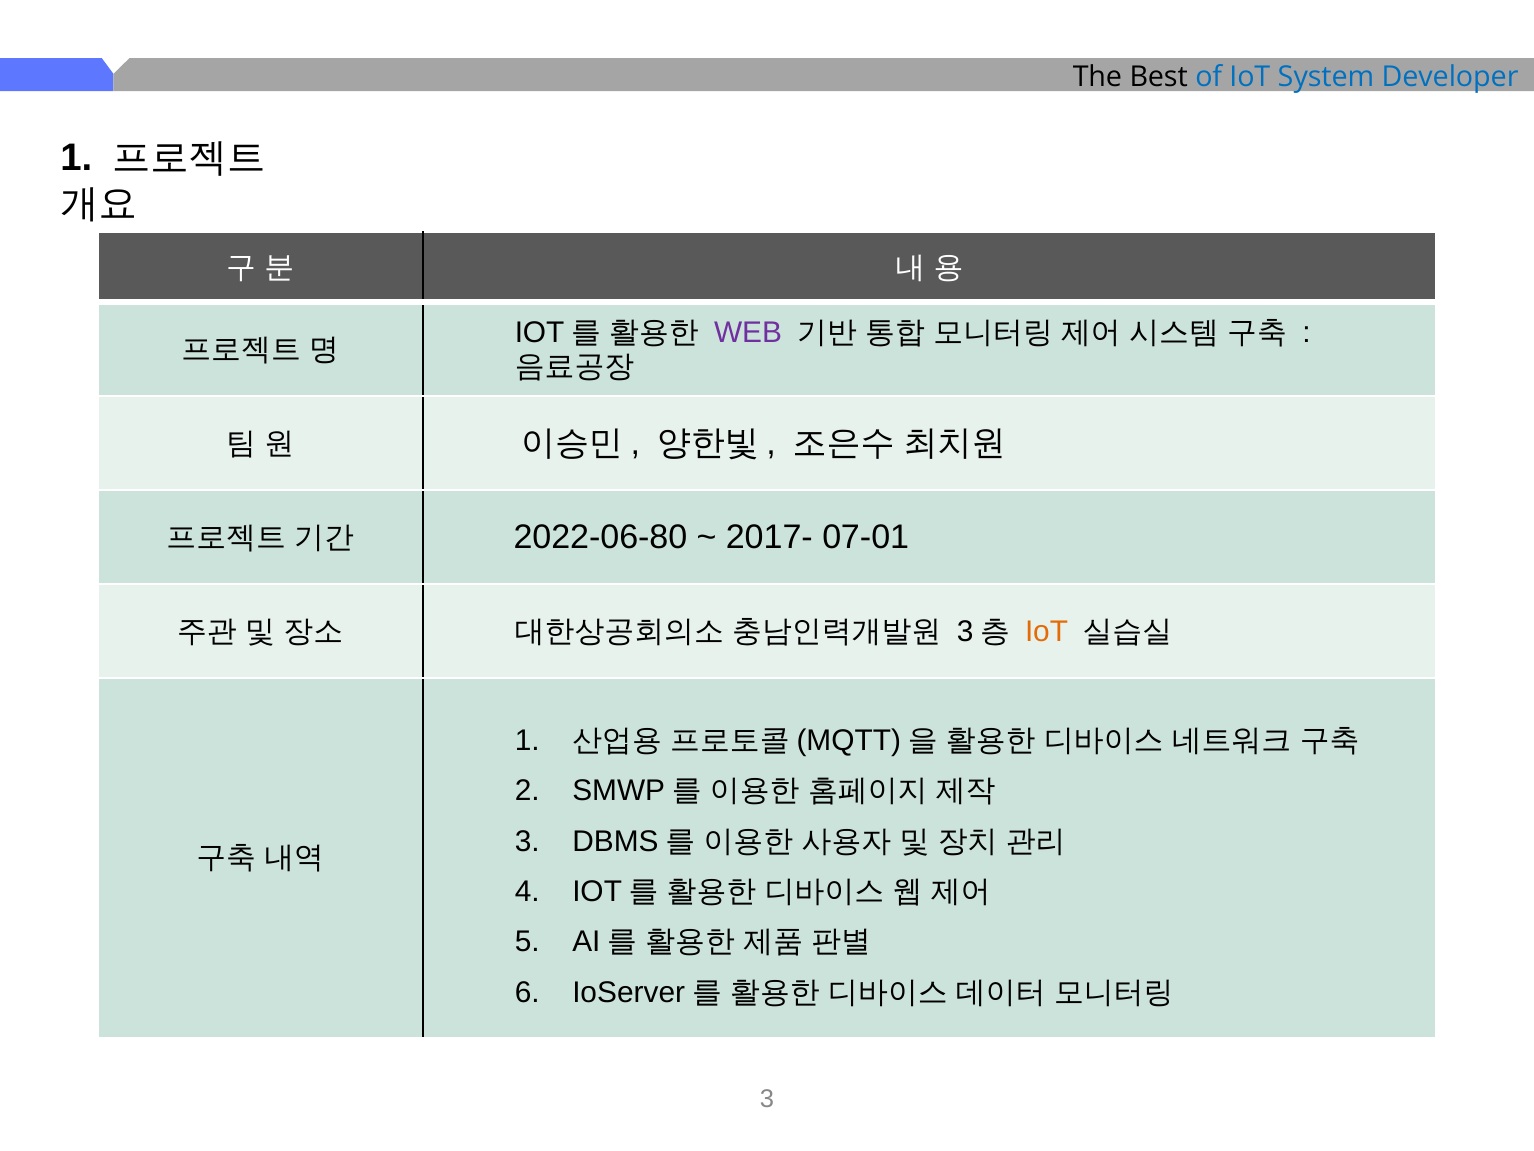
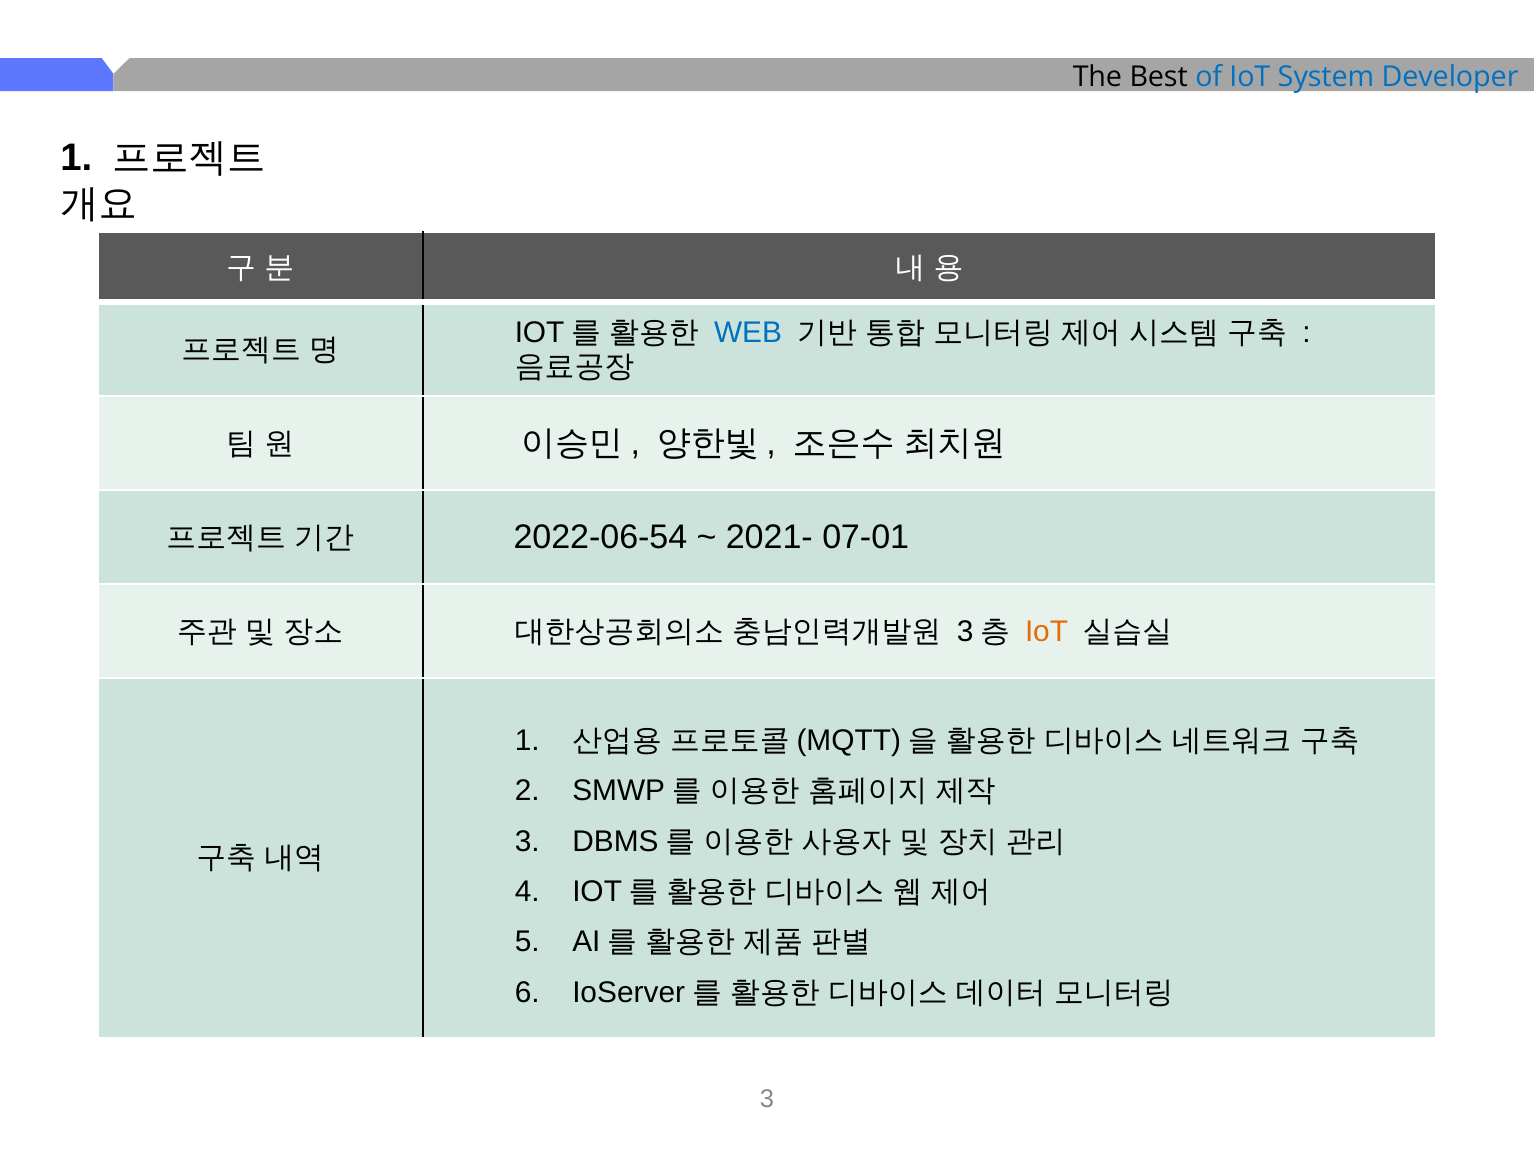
WEB colour: purple -> blue
2022-06-80: 2022-06-80 -> 2022-06-54
2017-: 2017- -> 2021-
